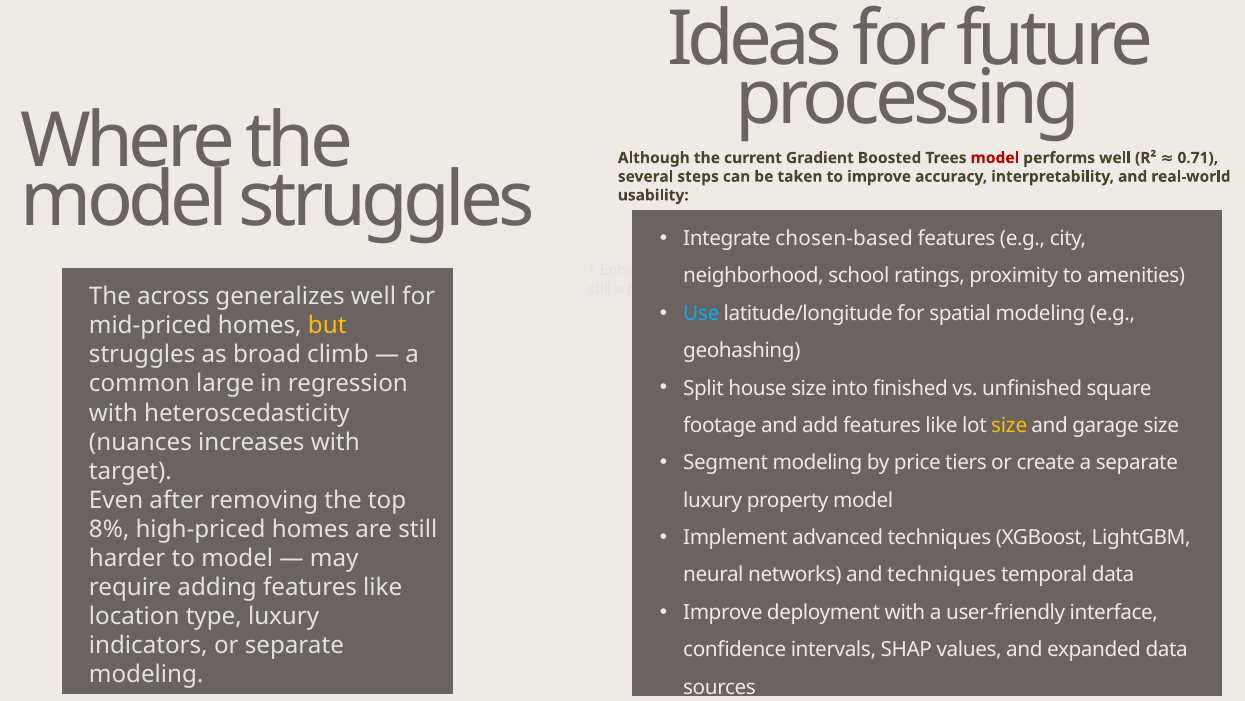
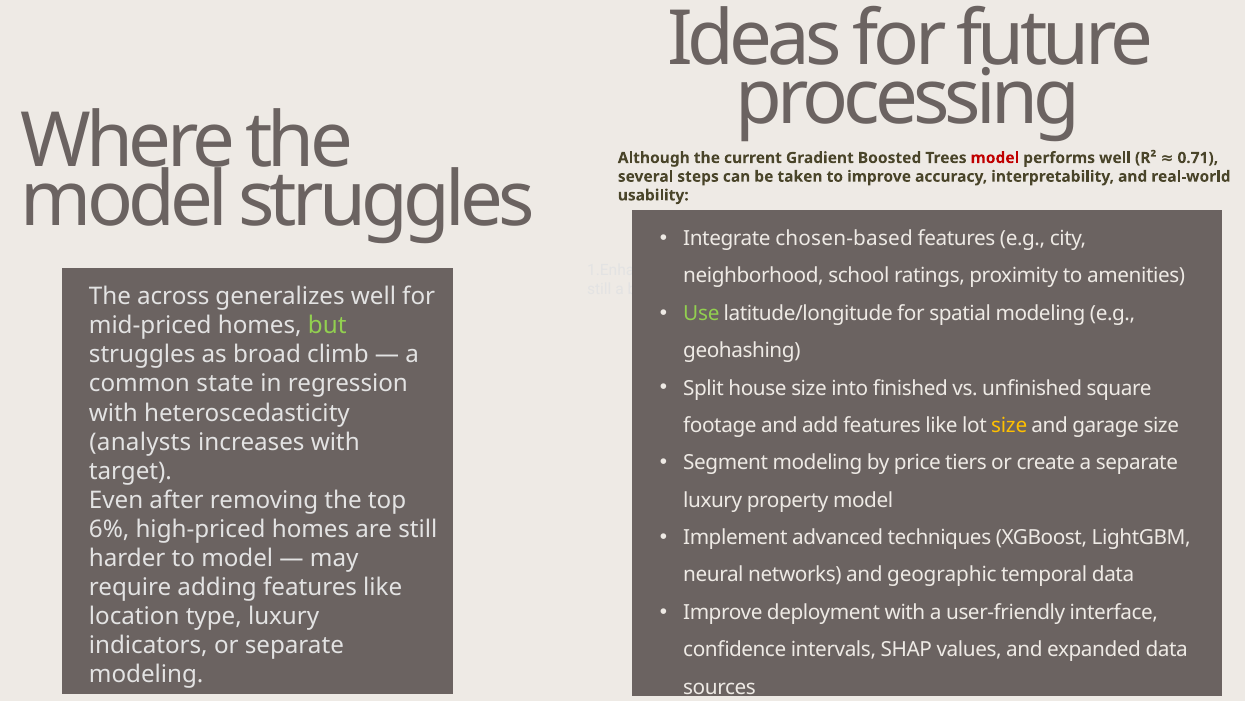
Use colour: light blue -> light green
but at (327, 325) colour: yellow -> light green
large: large -> state
nuances: nuances -> analysts
8%: 8% -> 6%
and techniques: techniques -> geographic
